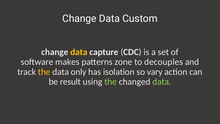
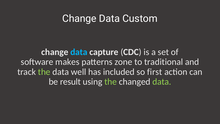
data at (79, 52) colour: yellow -> light blue
decouples: decouples -> traditional
the at (44, 72) colour: yellow -> light green
only: only -> well
isolation: isolation -> included
vary: vary -> first
